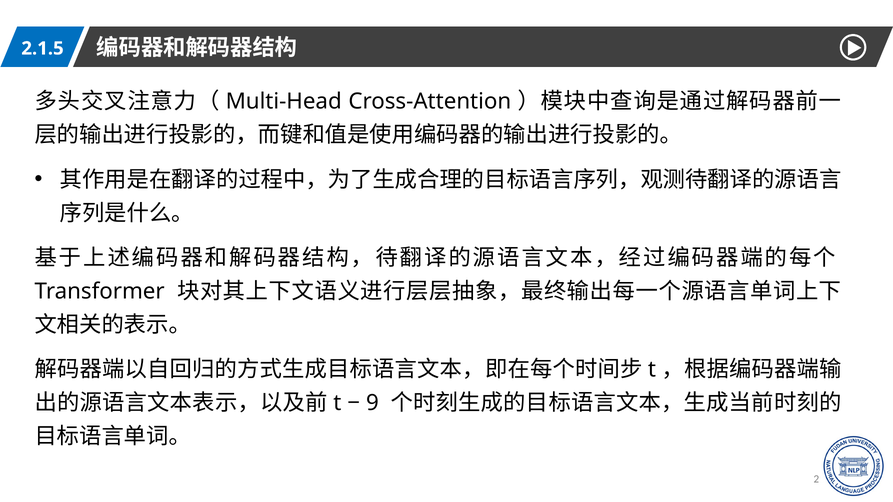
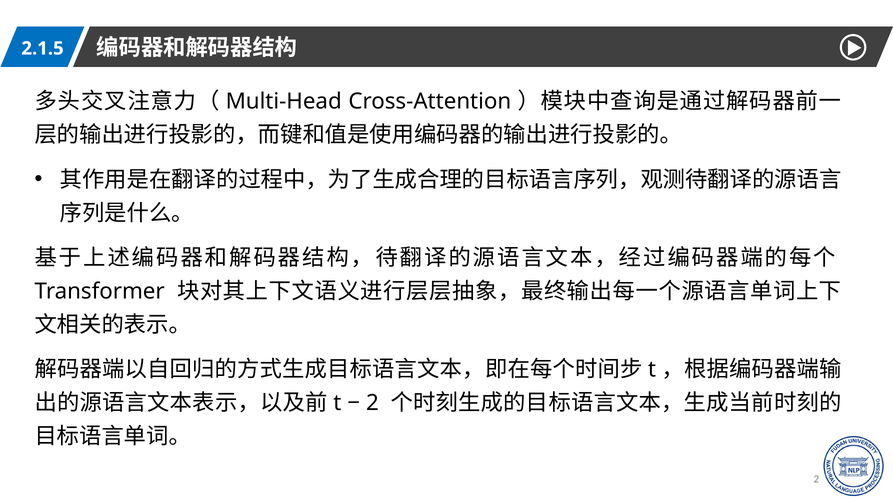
9: 9 -> 2
